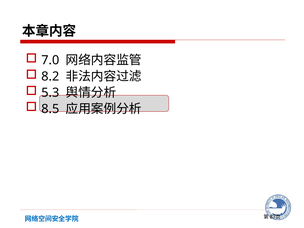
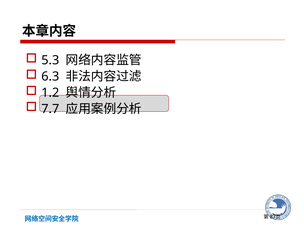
7.0: 7.0 -> 5.3
8.2: 8.2 -> 6.3
5.3: 5.3 -> 1.2
8.5: 8.5 -> 7.7
